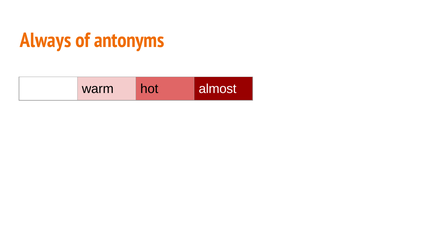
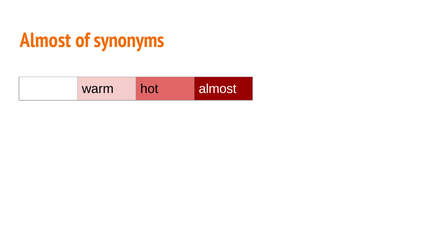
Always at (45, 40): Always -> Almost
antonyms: antonyms -> synonyms
